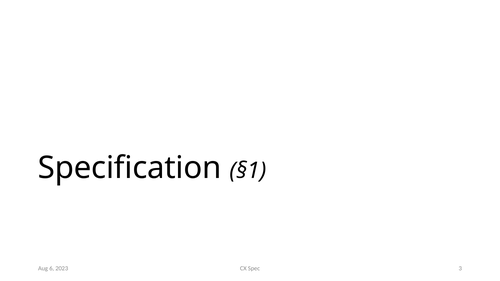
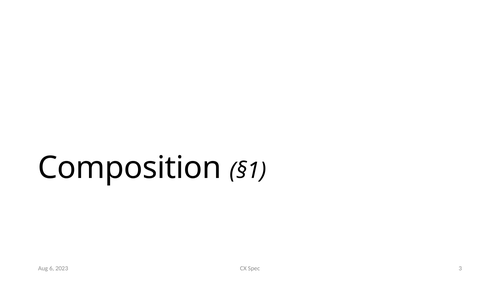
Specification: Specification -> Composition
